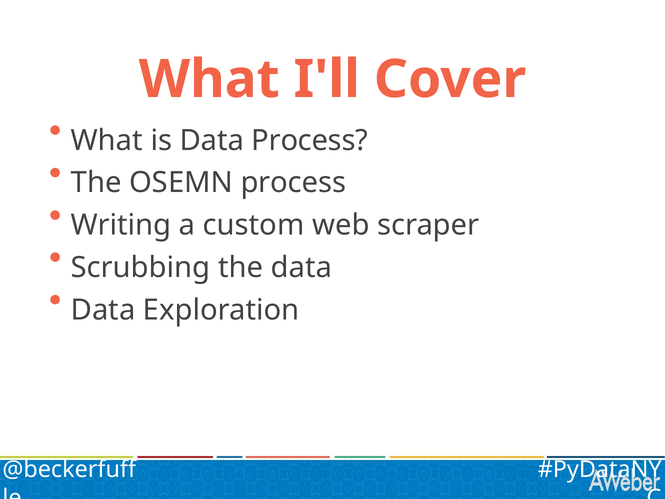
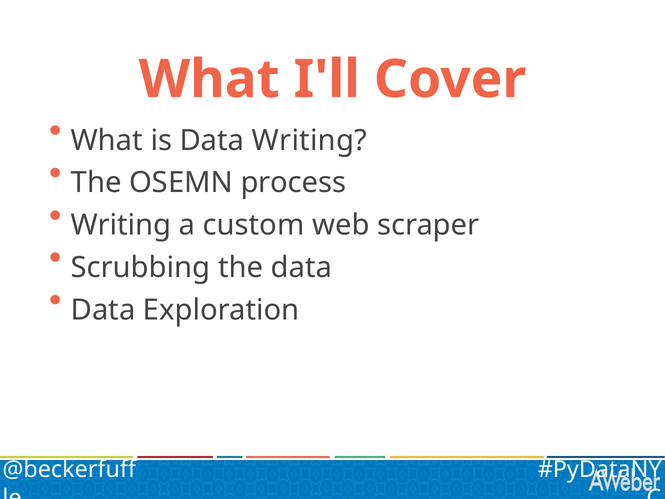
Data Process: Process -> Writing
